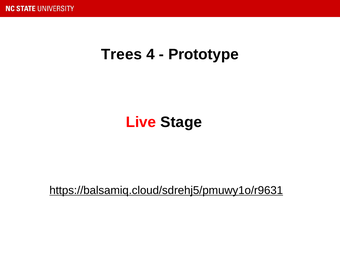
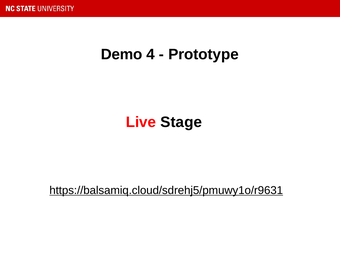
Trees: Trees -> Demo
